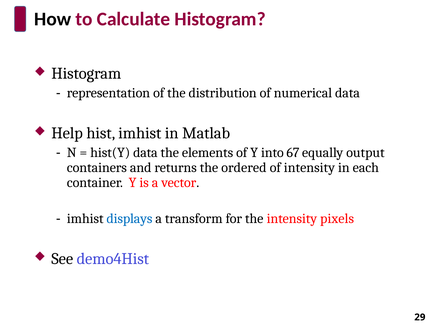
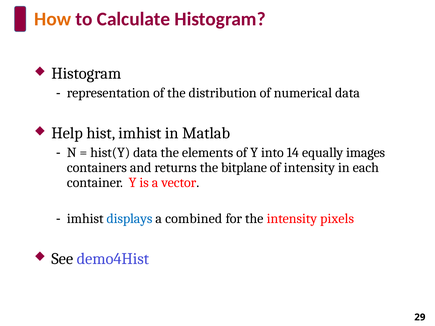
How colour: black -> orange
67: 67 -> 14
output: output -> images
ordered: ordered -> bitplane
transform: transform -> combined
